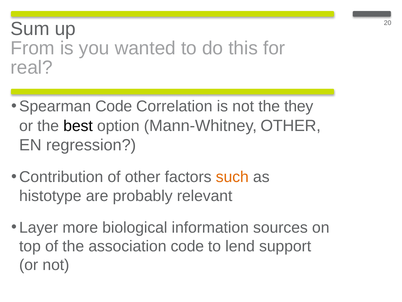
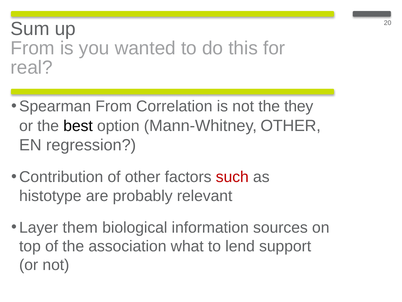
Spearman Code: Code -> From
such colour: orange -> red
more: more -> them
association code: code -> what
